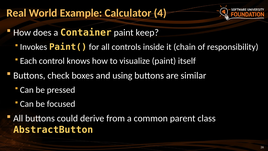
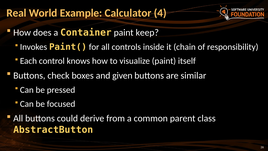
using: using -> given
